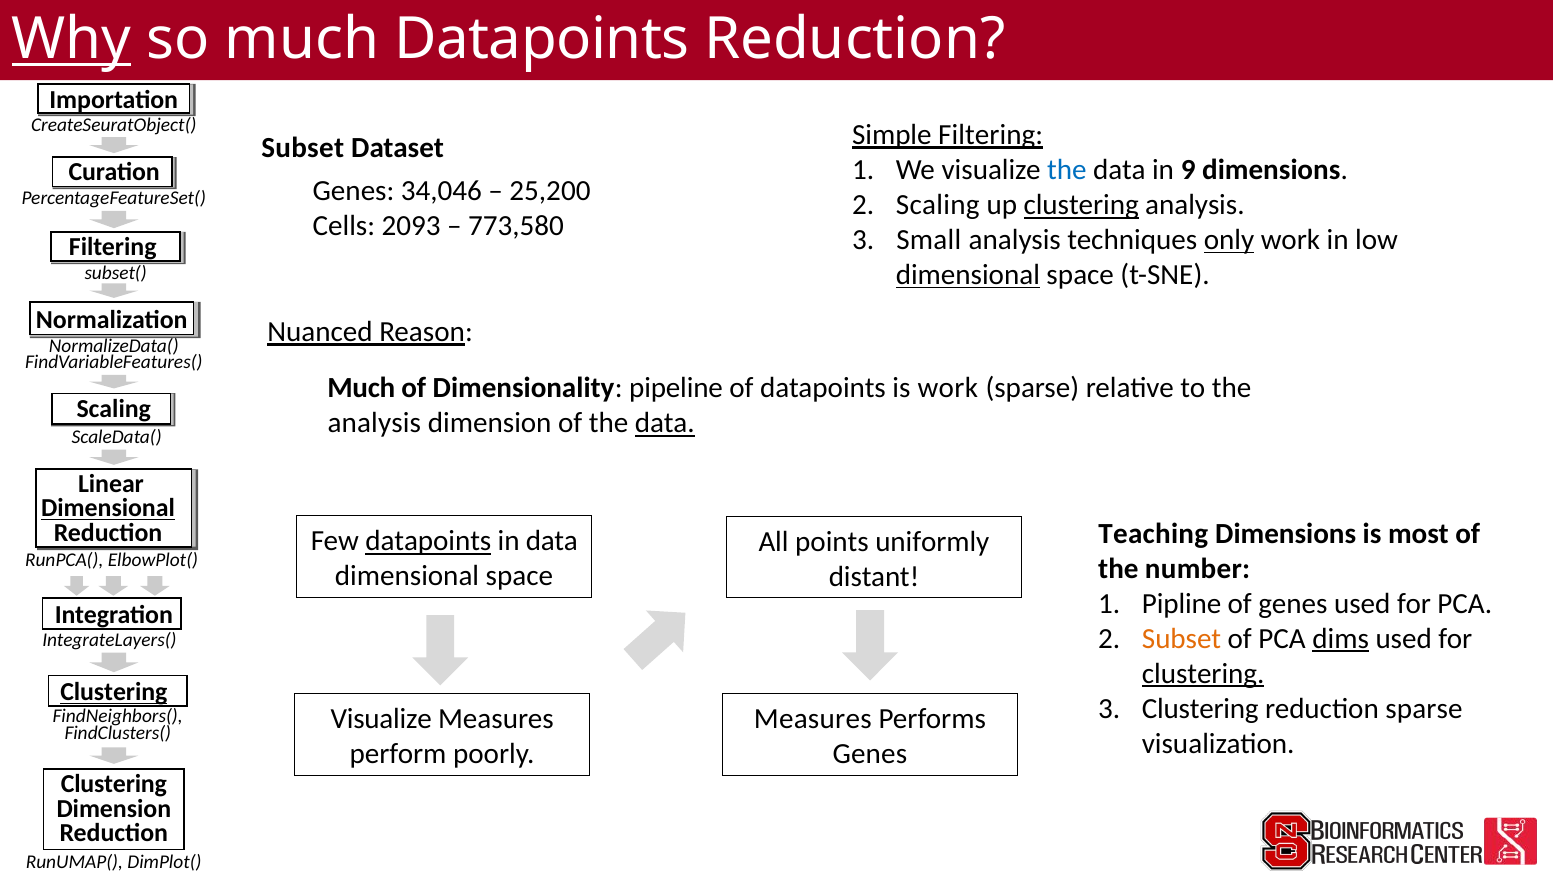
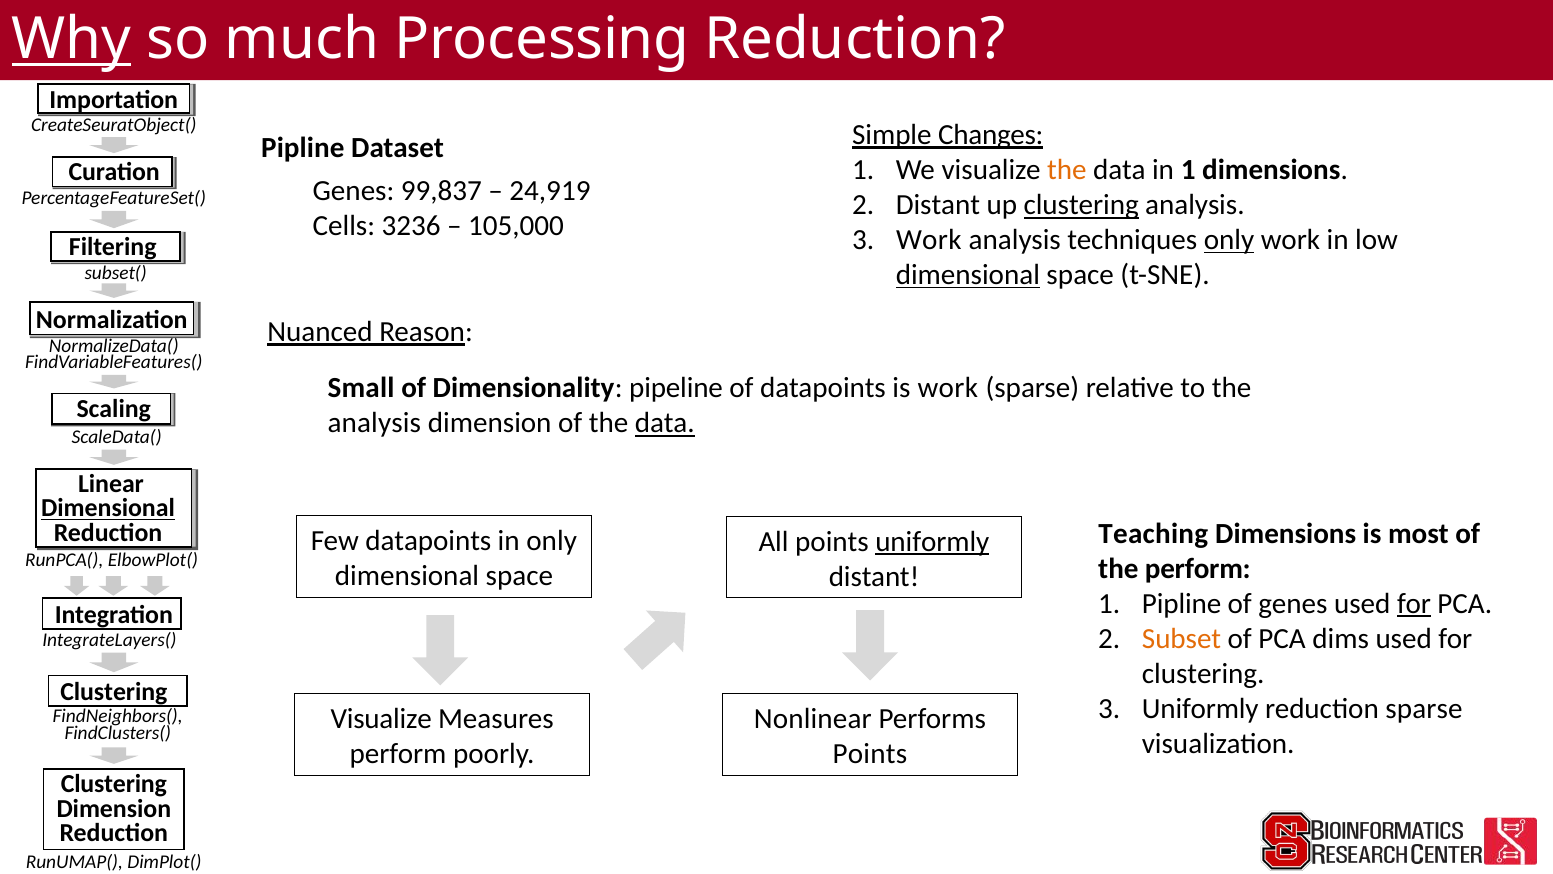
much Datapoints: Datapoints -> Processing
Simple Filtering: Filtering -> Changes
Subset at (303, 148): Subset -> Pipline
the at (1067, 170) colour: blue -> orange
in 9: 9 -> 1
34,046: 34,046 -> 99,837
25,200: 25,200 -> 24,919
Scaling at (938, 205): Scaling -> Distant
2093: 2093 -> 3236
773,580: 773,580 -> 105,000
3 Small: Small -> Work
Much at (361, 388): Much -> Small
datapoints at (428, 541) underline: present -> none
in data: data -> only
uniformly at (932, 541) underline: none -> present
the number: number -> perform
for at (1414, 604) underline: none -> present
dims underline: present -> none
clustering at (1203, 673) underline: present -> none
Clustering at (114, 692) underline: present -> none
3 Clustering: Clustering -> Uniformly
Measures at (813, 719): Measures -> Nonlinear
Genes at (870, 754): Genes -> Points
